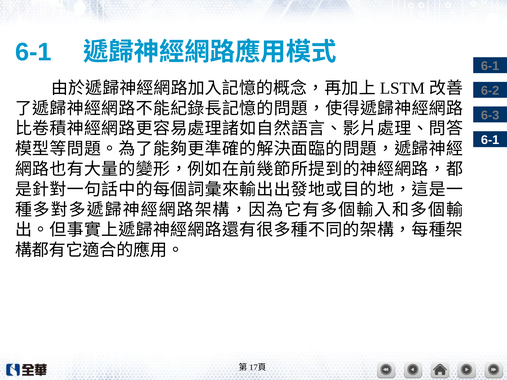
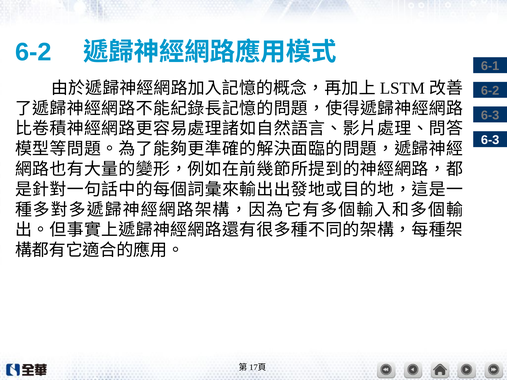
6-1 at (33, 52): 6-1 -> 6-2
6-1 at (490, 140): 6-1 -> 6-3
